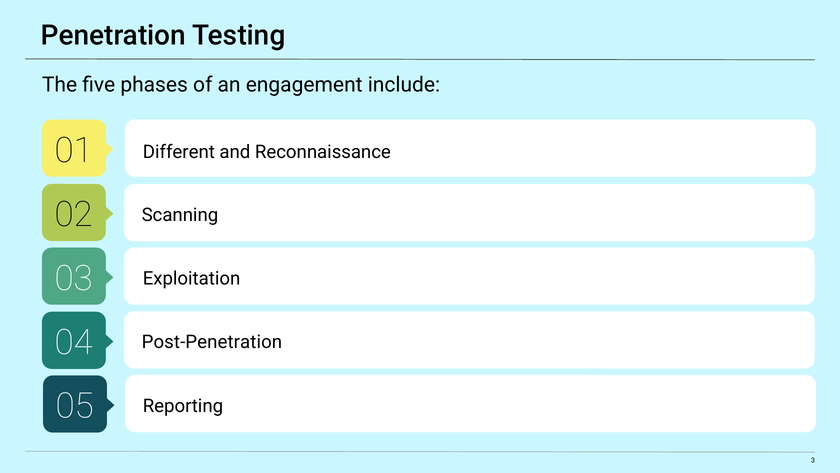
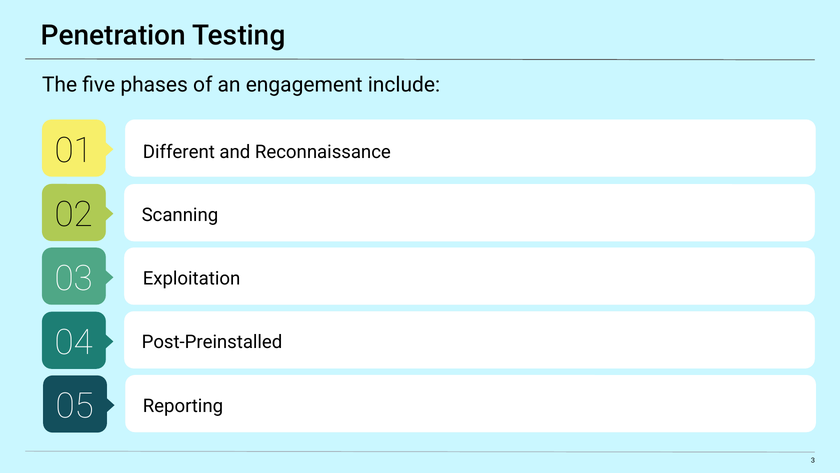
Post-Penetration: Post-Penetration -> Post-Preinstalled
